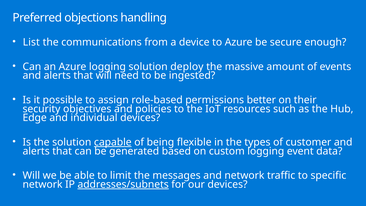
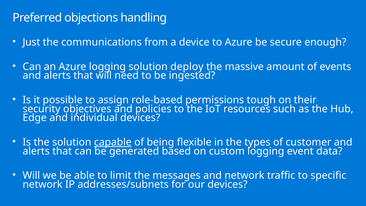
List: List -> Just
better: better -> tough
addresses/subnets underline: present -> none
